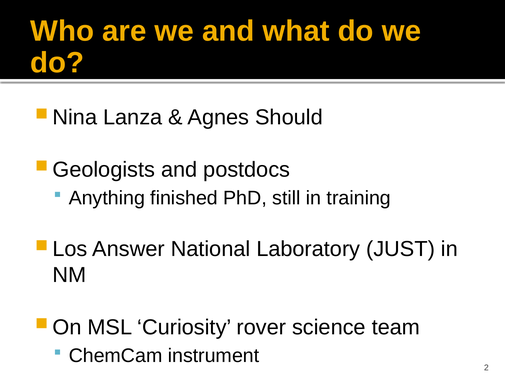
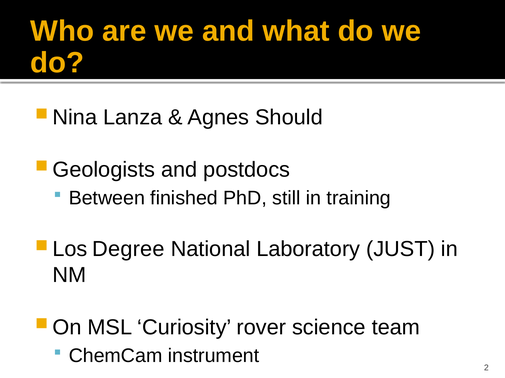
Anything: Anything -> Between
Answer: Answer -> Degree
